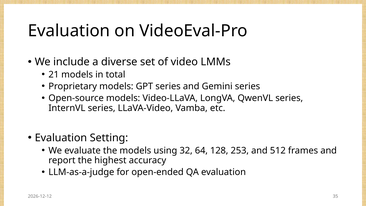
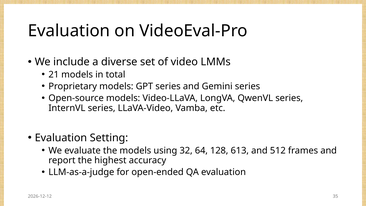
253: 253 -> 613
